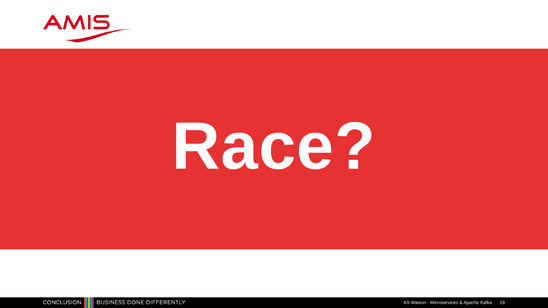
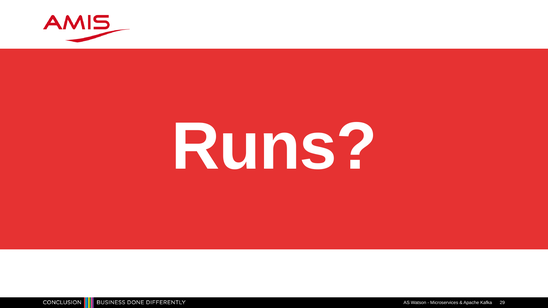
Race: Race -> Runs
